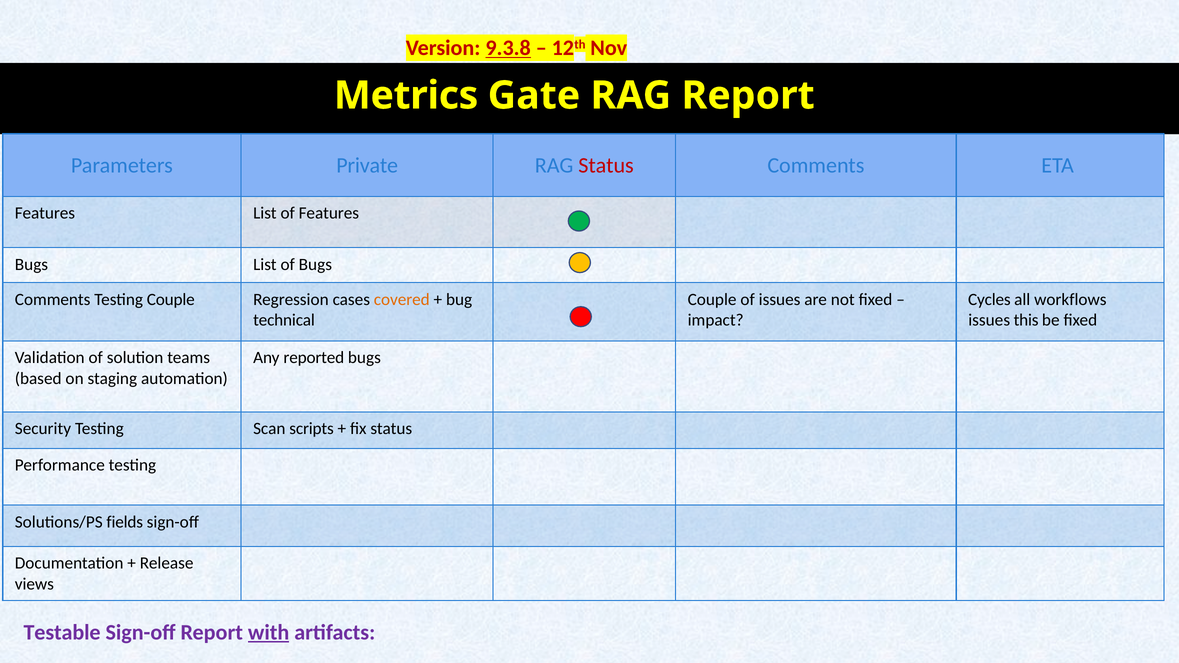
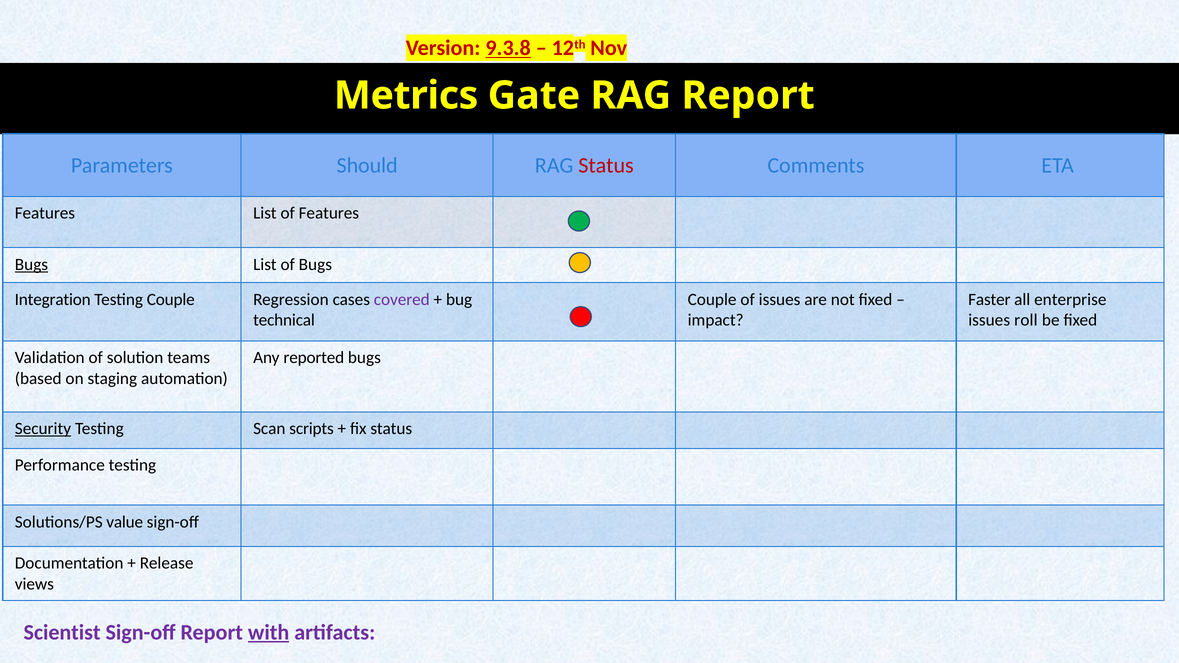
Private: Private -> Should
Bugs at (31, 264) underline: none -> present
Comments at (53, 299): Comments -> Integration
covered colour: orange -> purple
Cycles: Cycles -> Faster
workflows: workflows -> enterprise
this: this -> roll
Security underline: none -> present
fields: fields -> value
Testable: Testable -> Scientist
